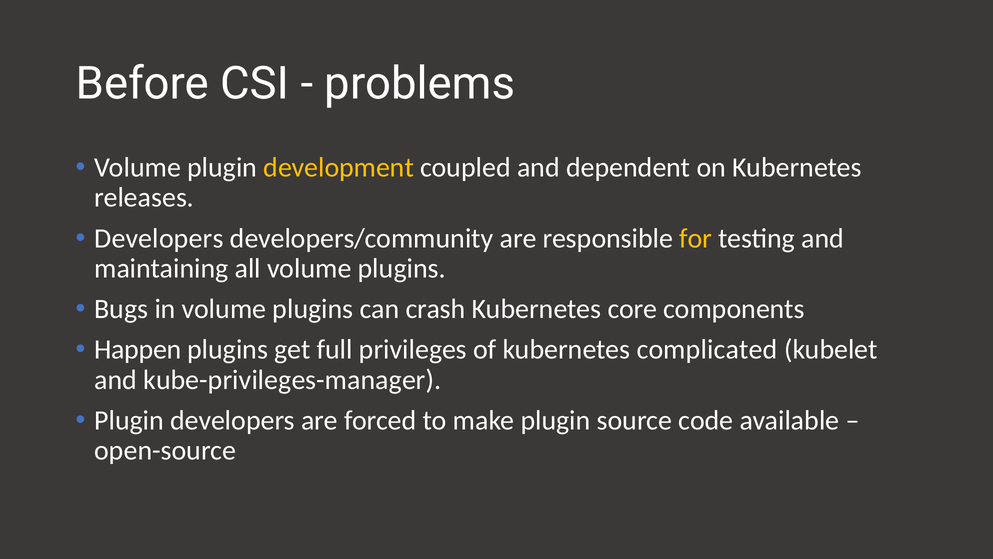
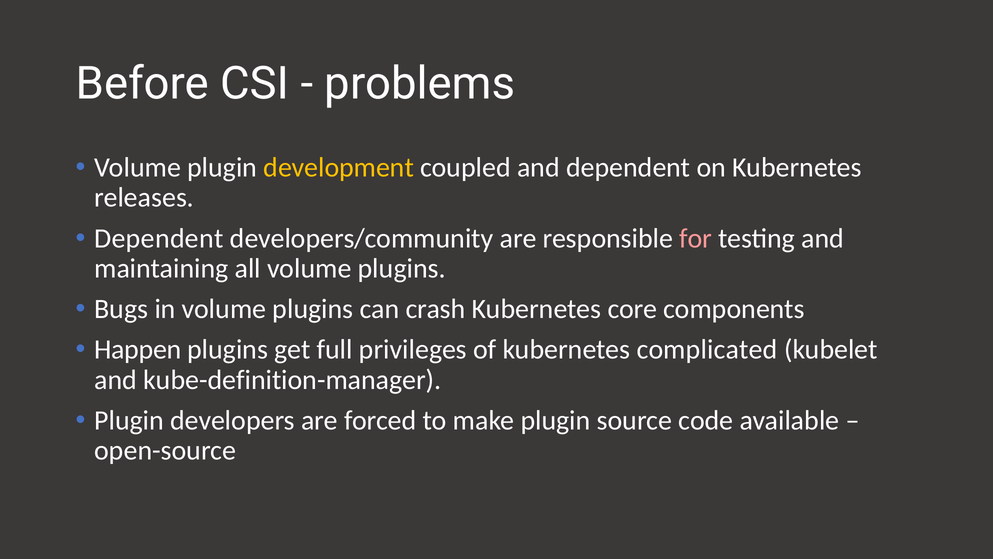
Developers at (159, 238): Developers -> Dependent
for colour: yellow -> pink
kube-privileges-manager: kube-privileges-manager -> kube-definition-manager
